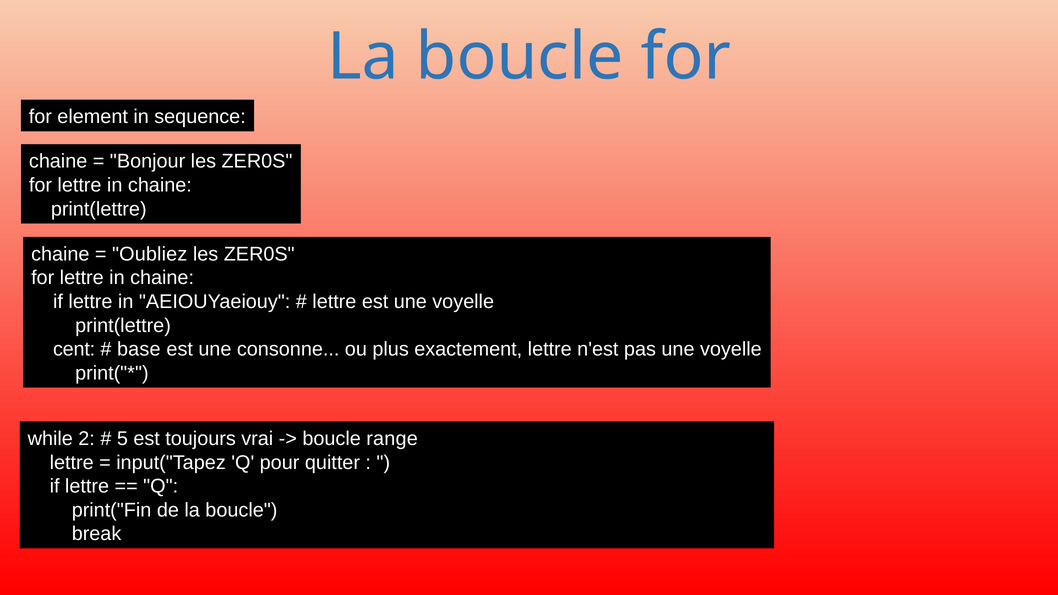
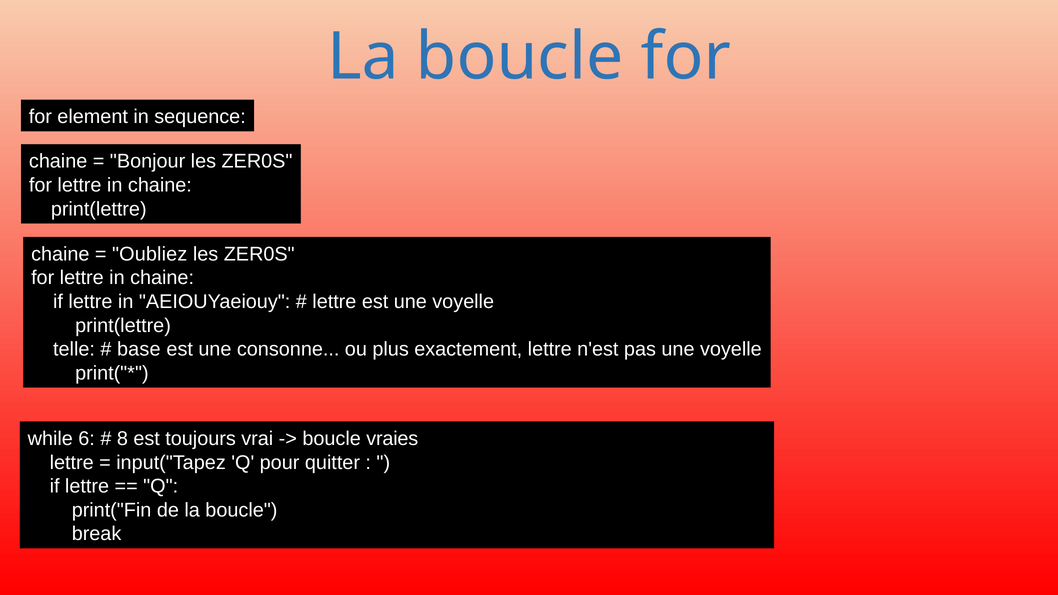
cent: cent -> telle
2: 2 -> 6
5: 5 -> 8
range: range -> vraies
